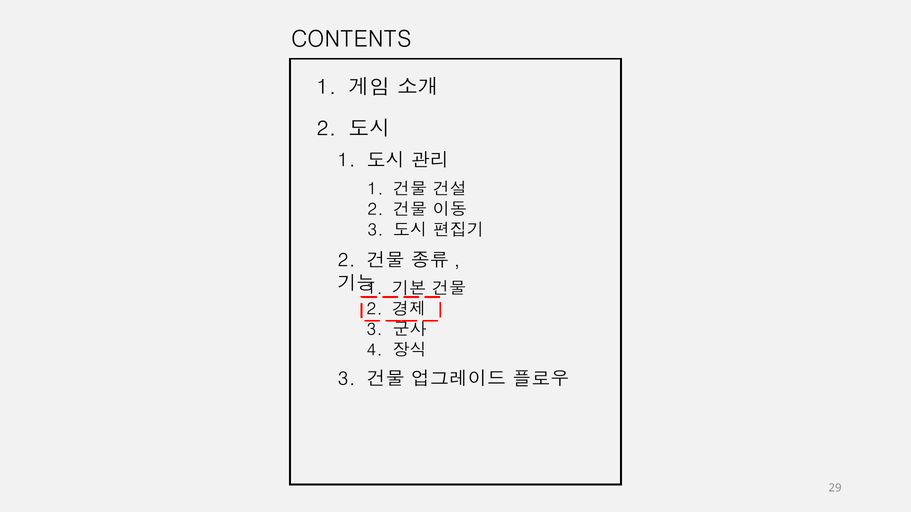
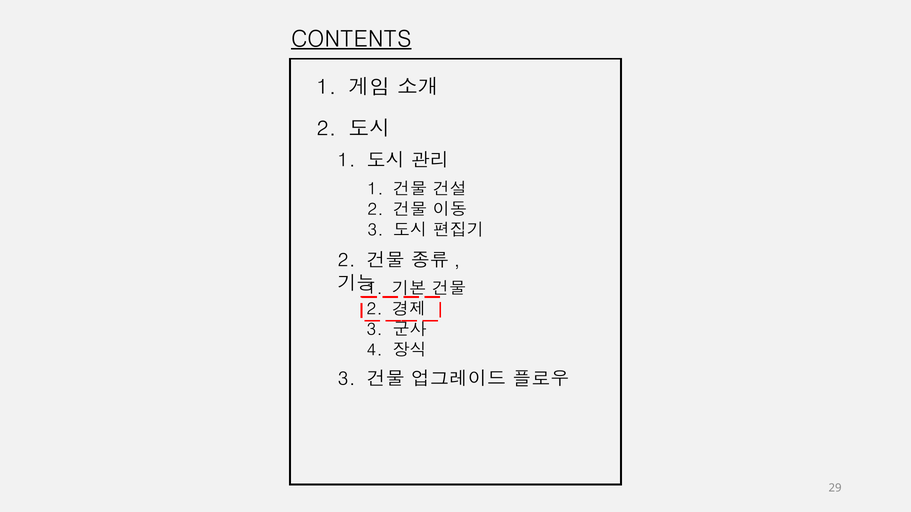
CONTENTS underline: none -> present
